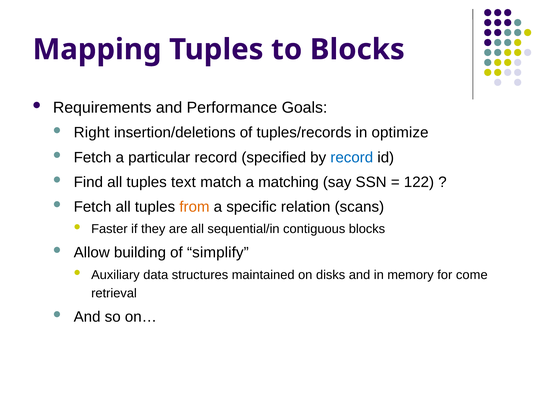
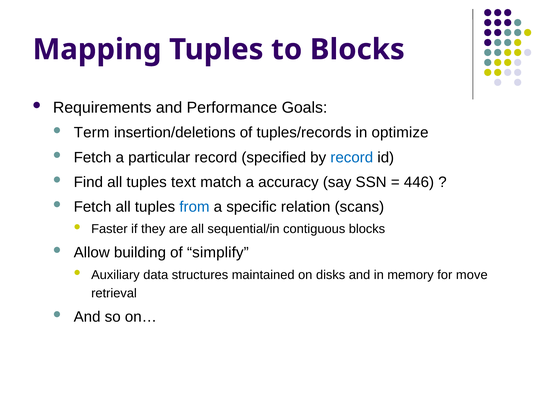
Right: Right -> Term
matching: matching -> accuracy
122: 122 -> 446
from colour: orange -> blue
come: come -> move
